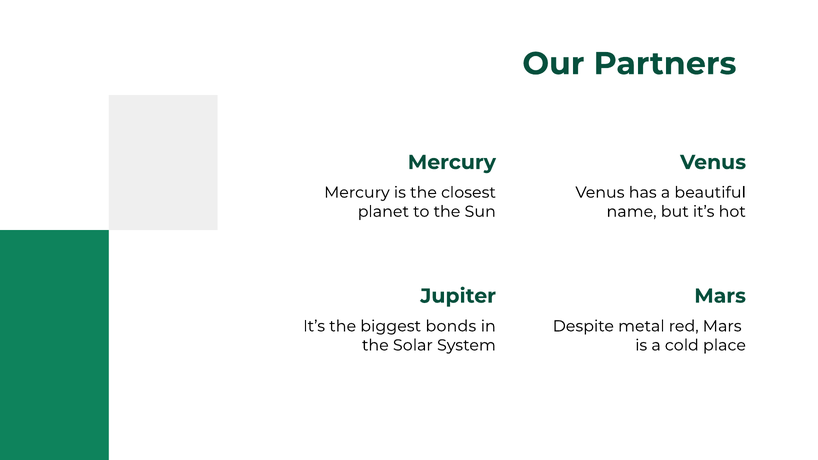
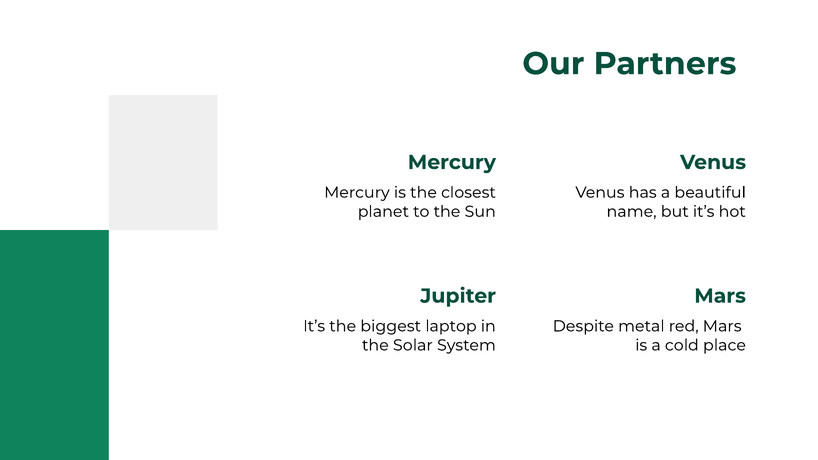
bonds: bonds -> laptop
